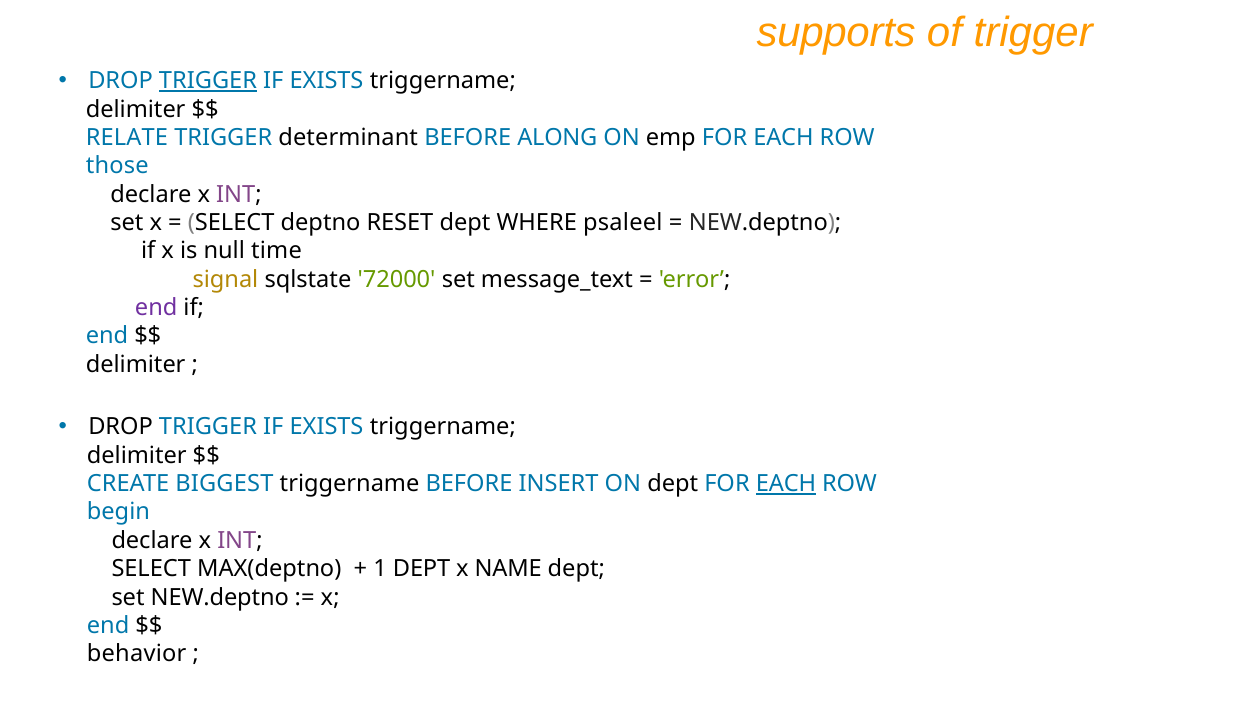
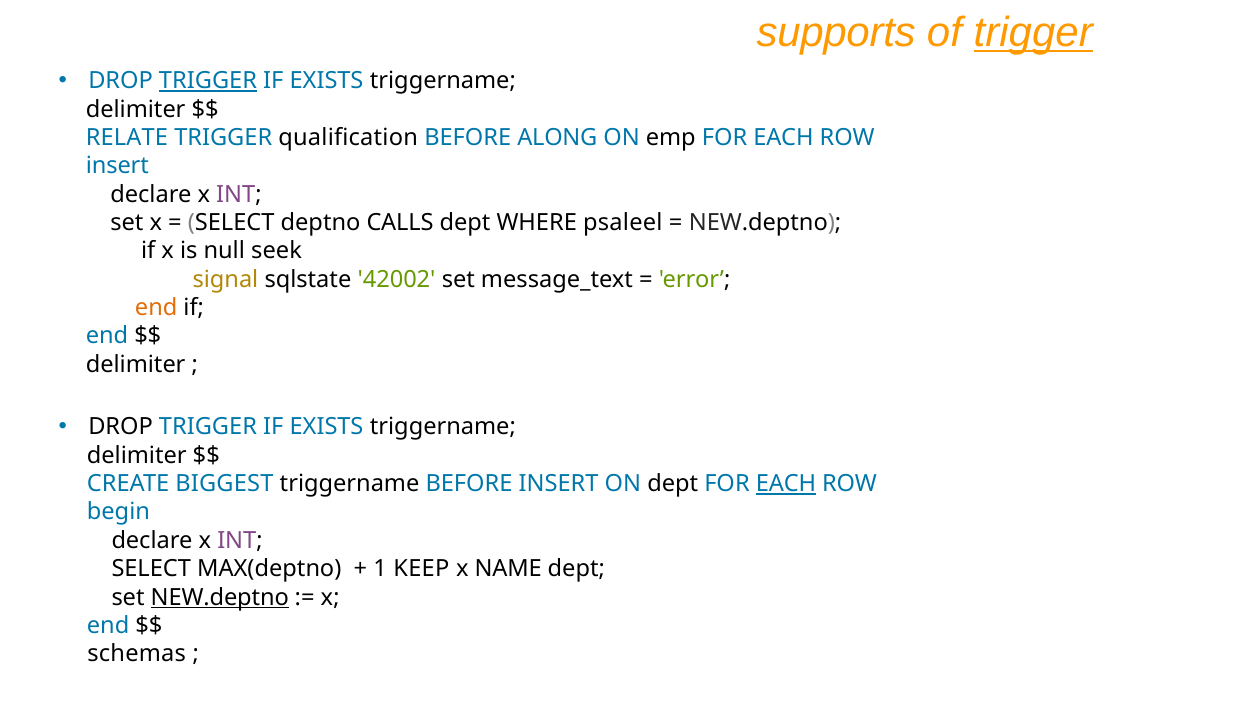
trigger at (1033, 33) underline: none -> present
determinant: determinant -> qualification
those at (117, 166): those -> insert
RESET: RESET -> CALLS
time: time -> seek
72000: 72000 -> 42002
end at (156, 308) colour: purple -> orange
1 DEPT: DEPT -> KEEP
NEW.deptno at (220, 597) underline: none -> present
behavior: behavior -> schemas
